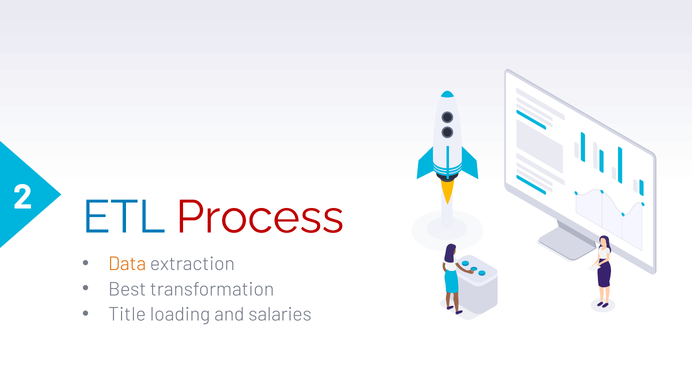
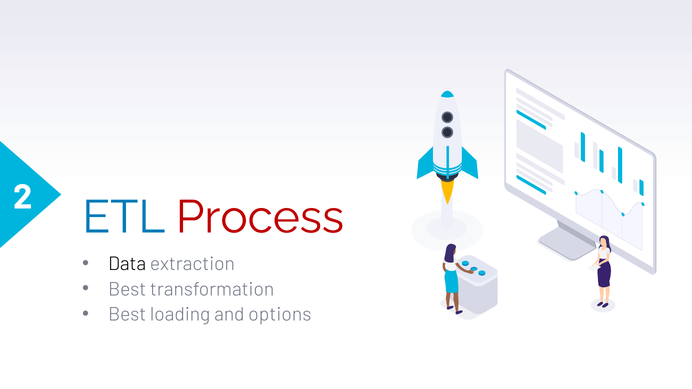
Data colour: orange -> black
Title at (127, 315): Title -> Best
salaries: salaries -> options
